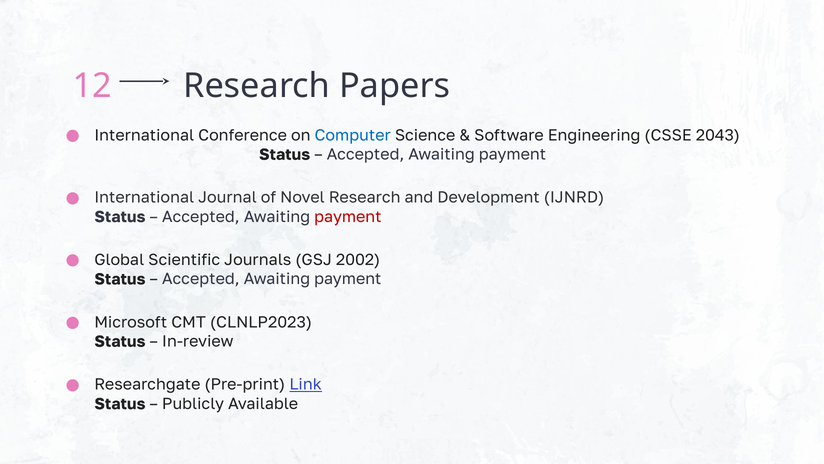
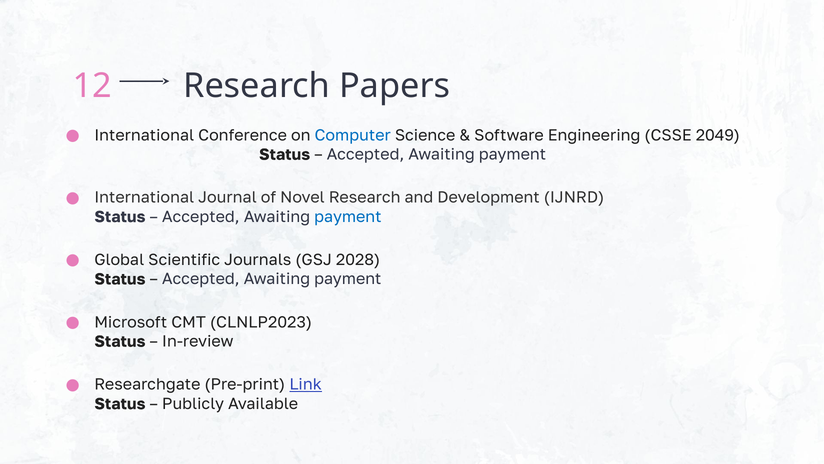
2043: 2043 -> 2049
payment at (348, 217) colour: red -> blue
2002: 2002 -> 2028
